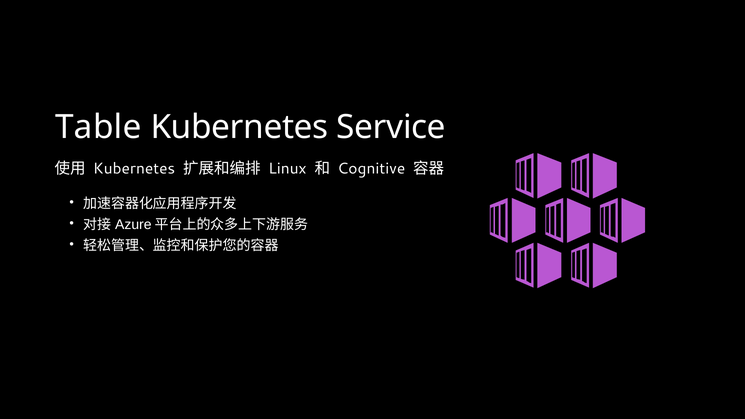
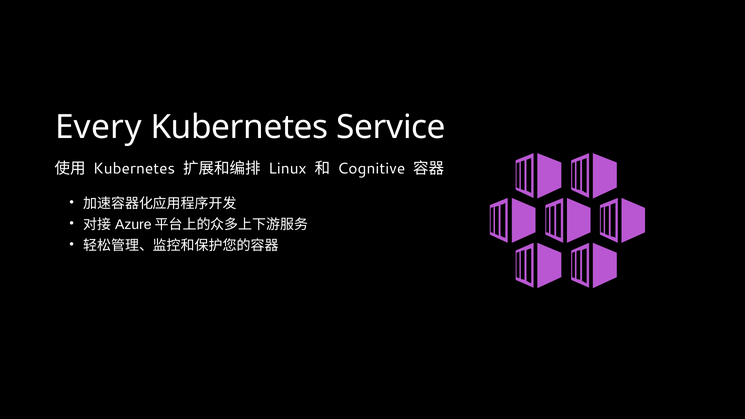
Table: Table -> Every
